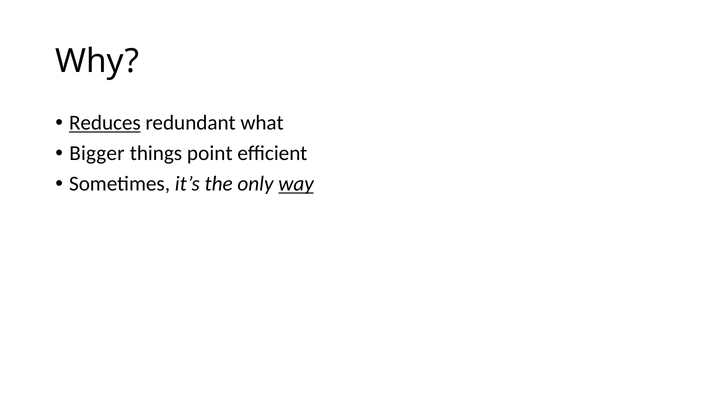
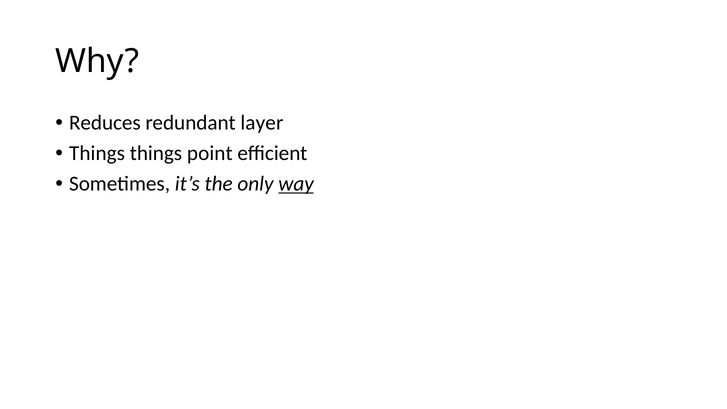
Reduces underline: present -> none
what: what -> layer
Bigger at (97, 153): Bigger -> Things
